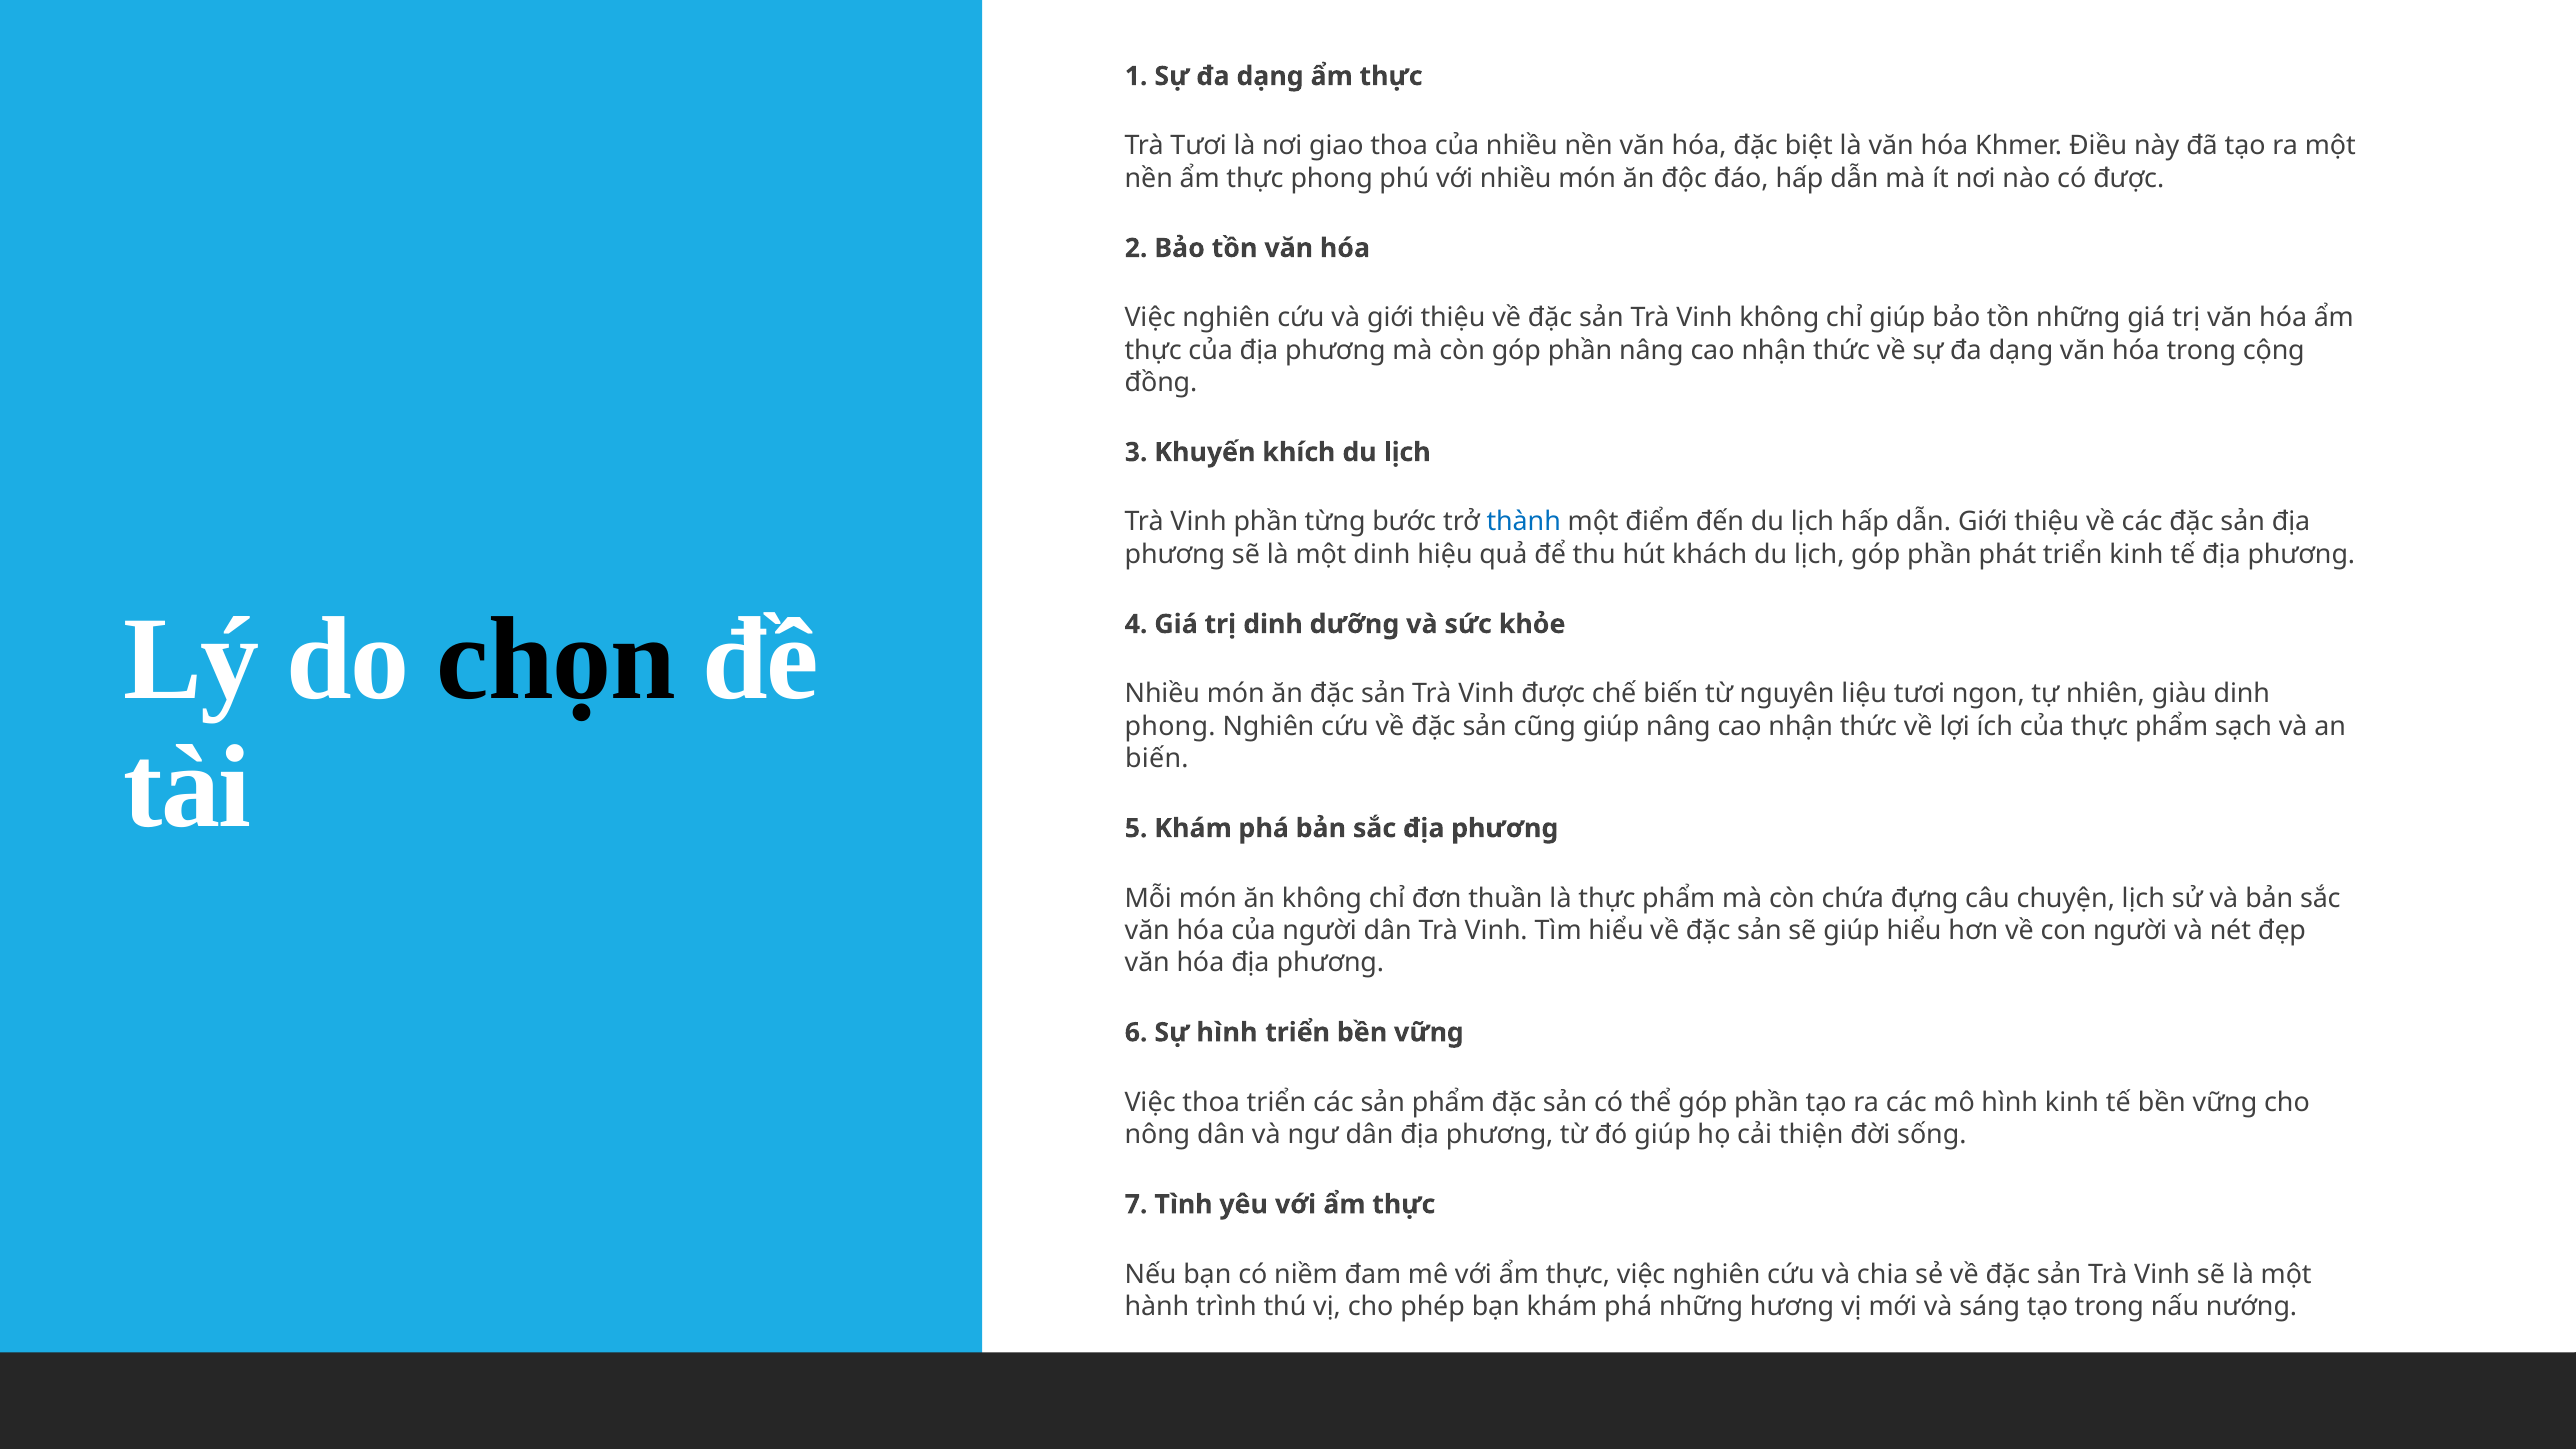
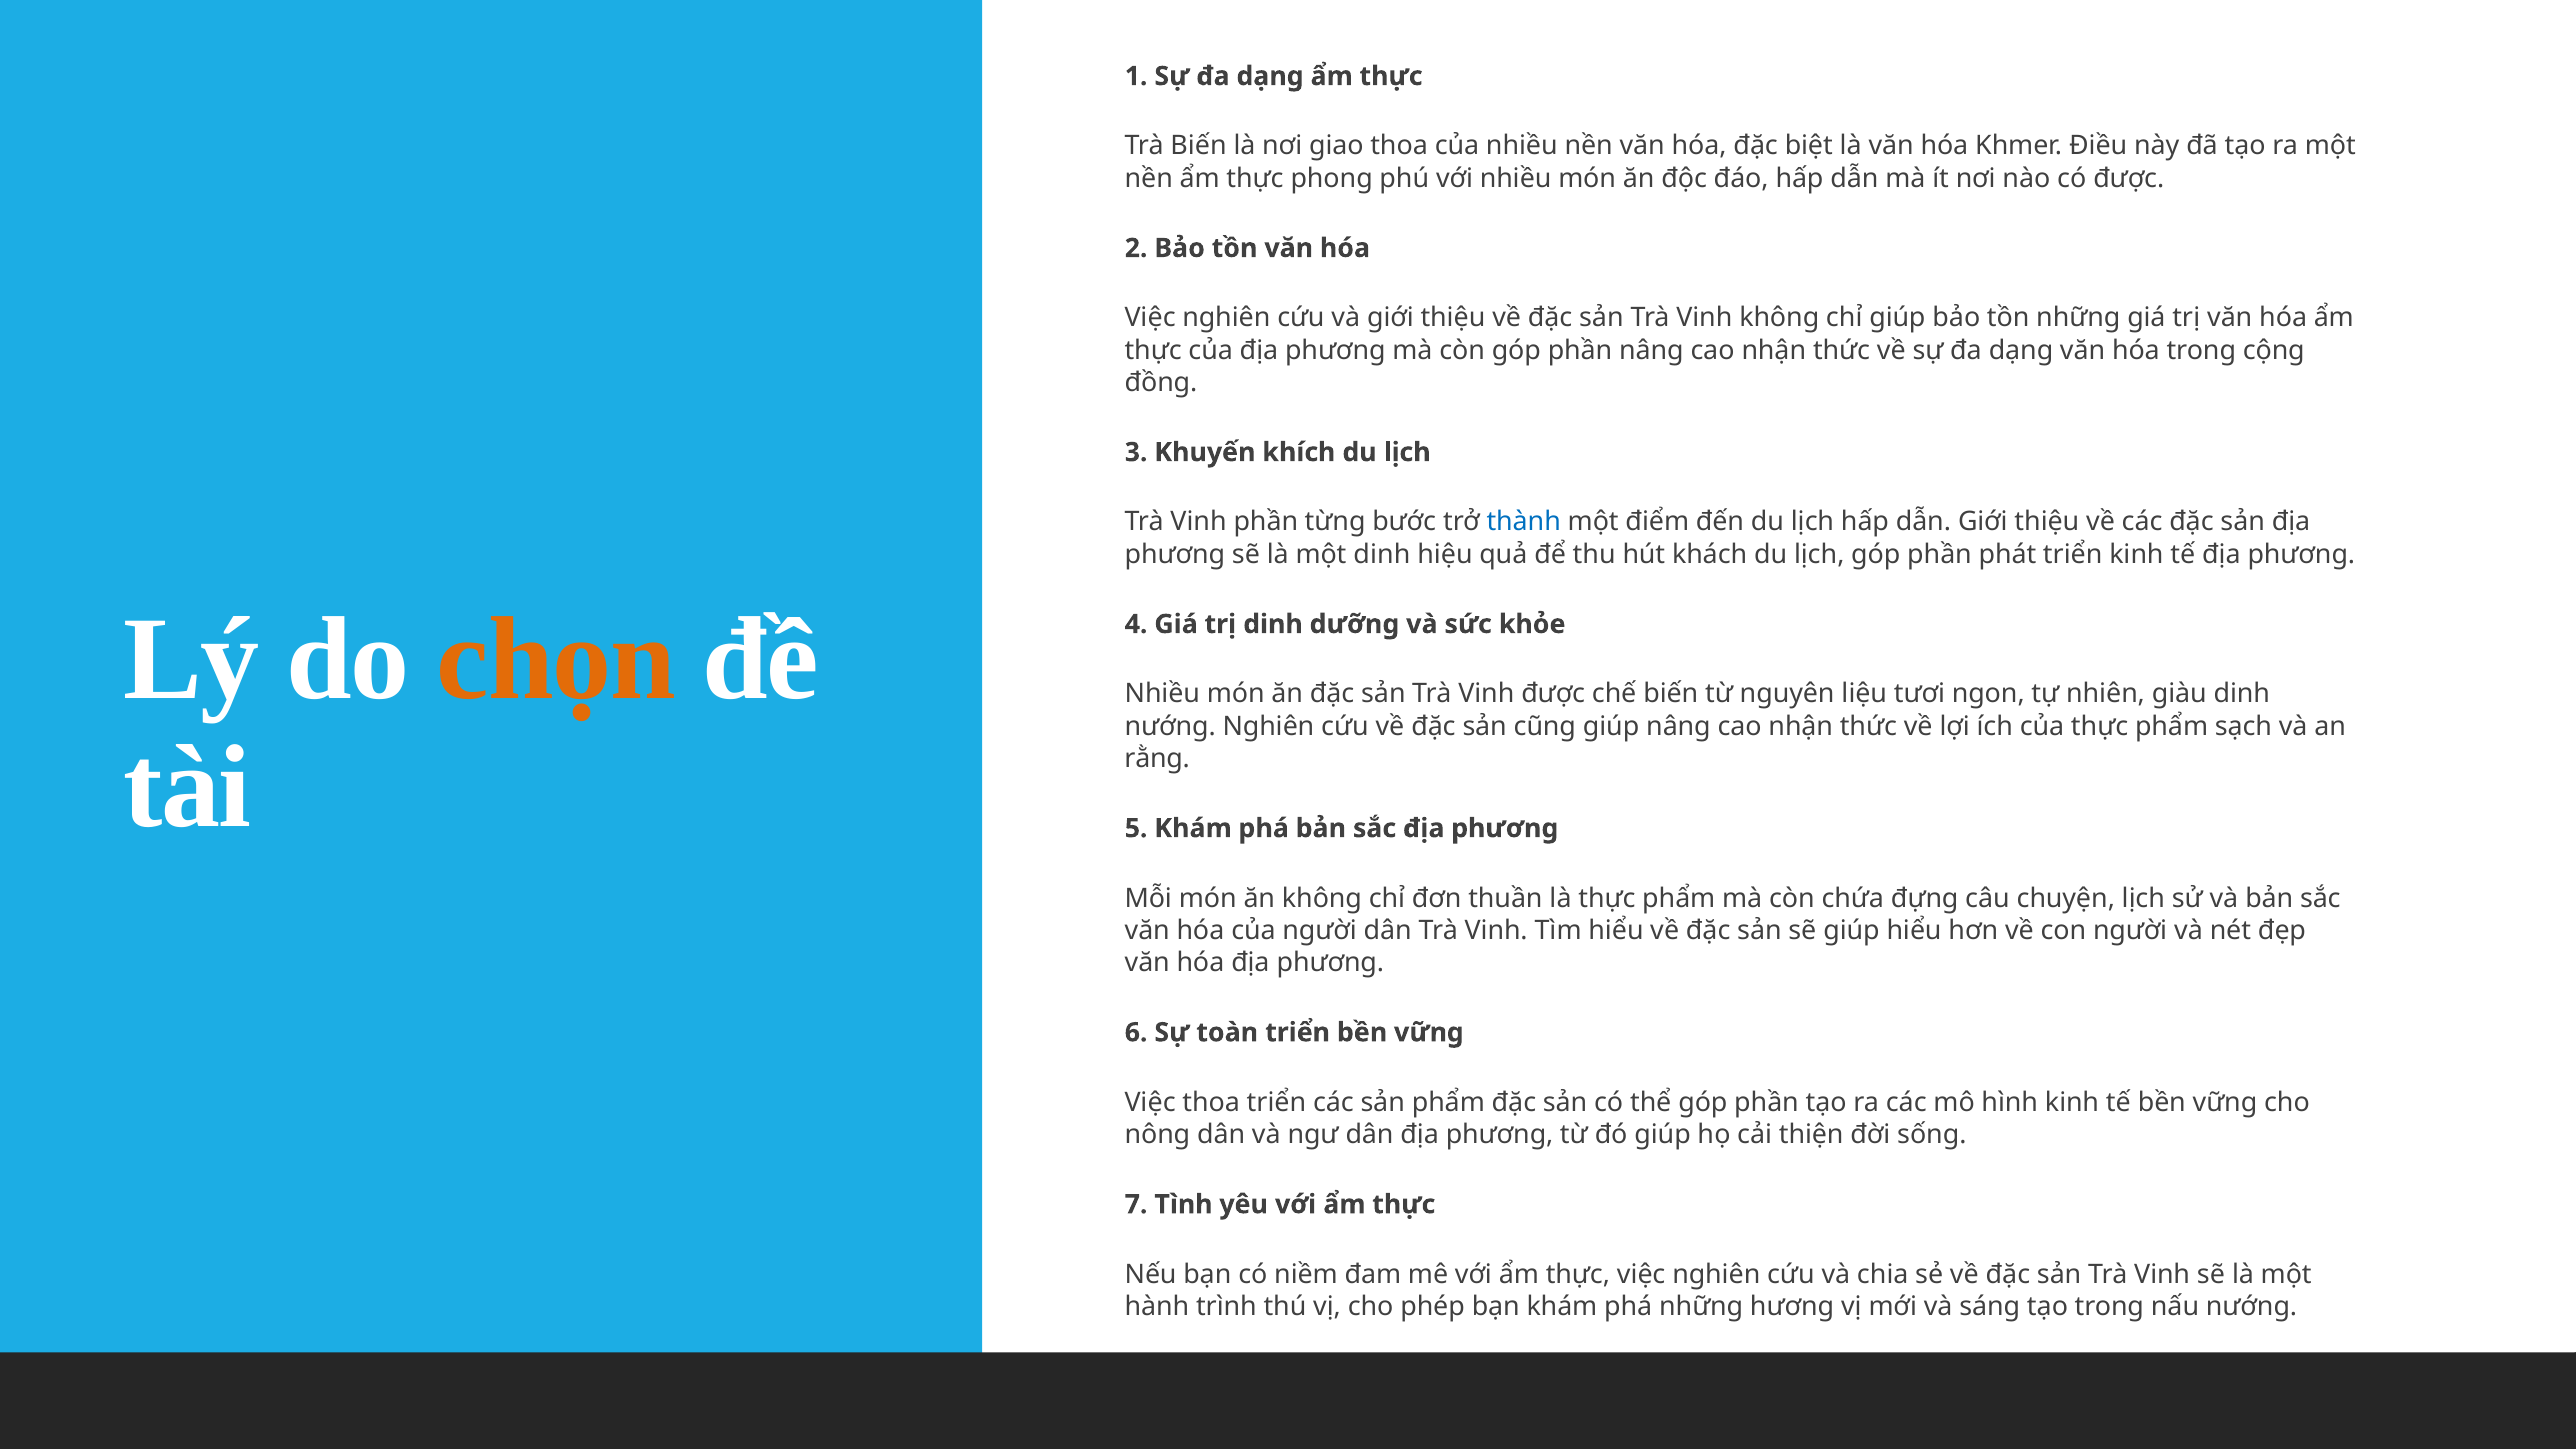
Trà Tươi: Tươi -> Biến
chọn colour: black -> orange
phong at (1170, 726): phong -> nướng
biến at (1157, 759): biến -> rằng
Sự hình: hình -> toàn
